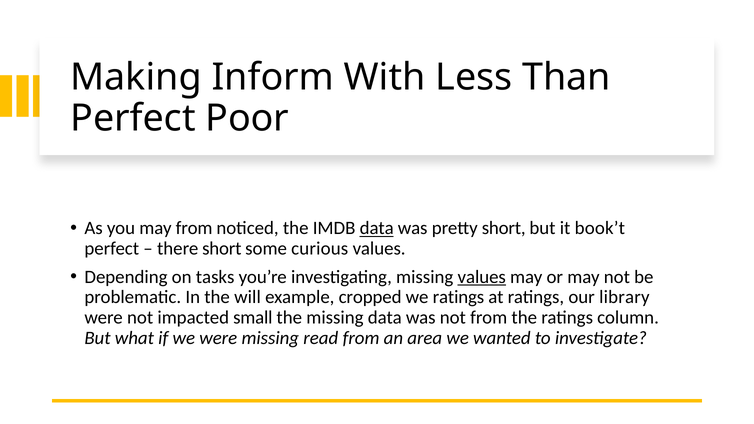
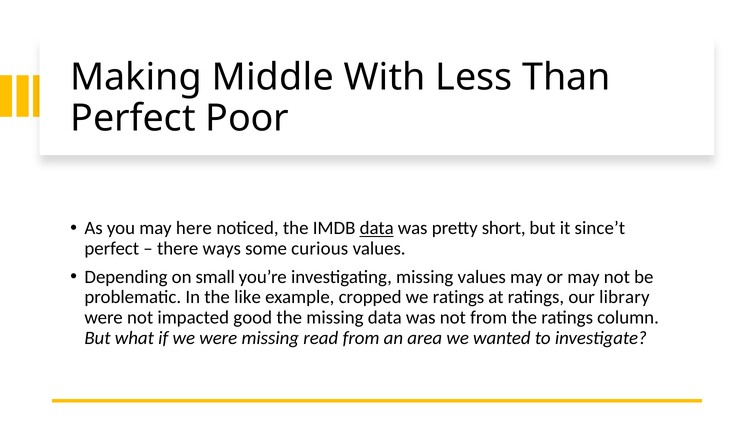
Inform: Inform -> Middle
may from: from -> here
book’t: book’t -> since’t
there short: short -> ways
tasks: tasks -> small
values at (482, 277) underline: present -> none
will: will -> like
small: small -> good
